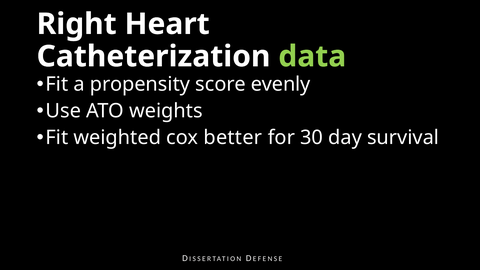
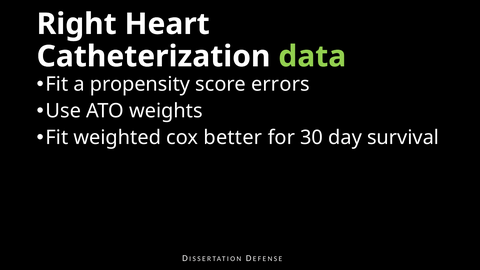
evenly: evenly -> errors
